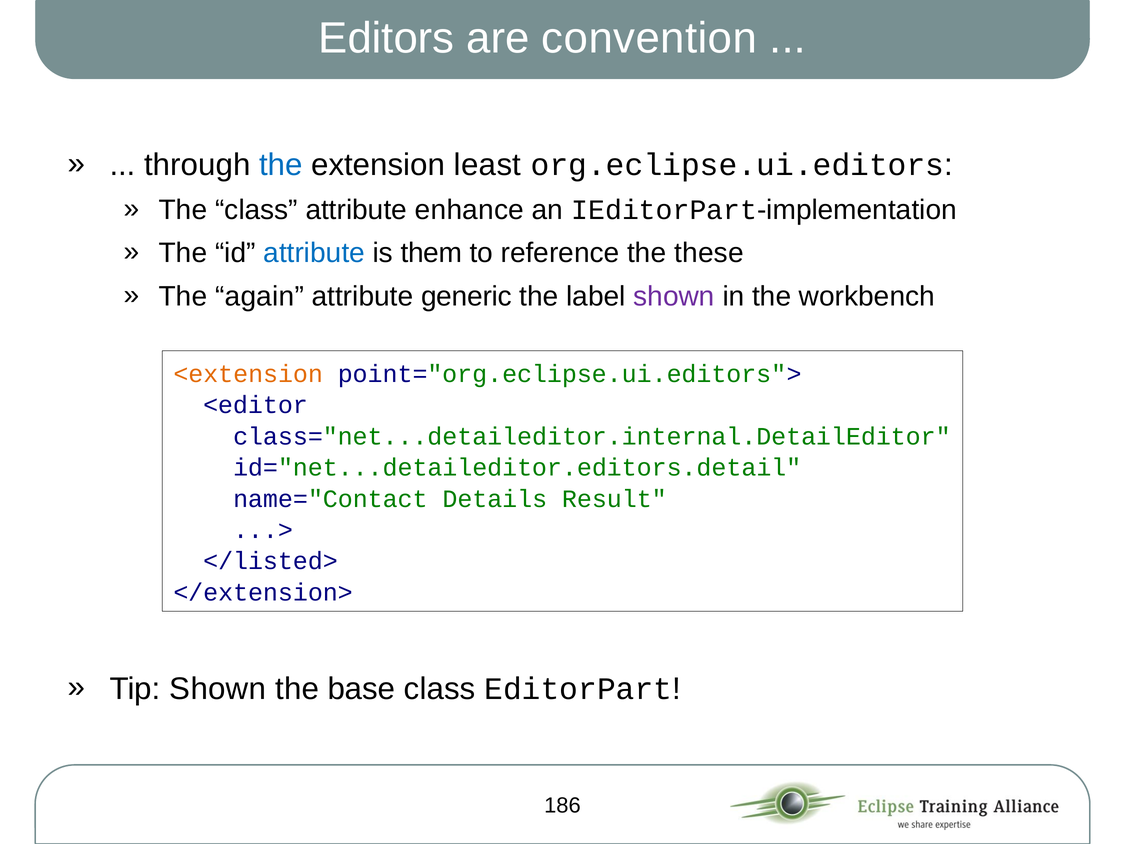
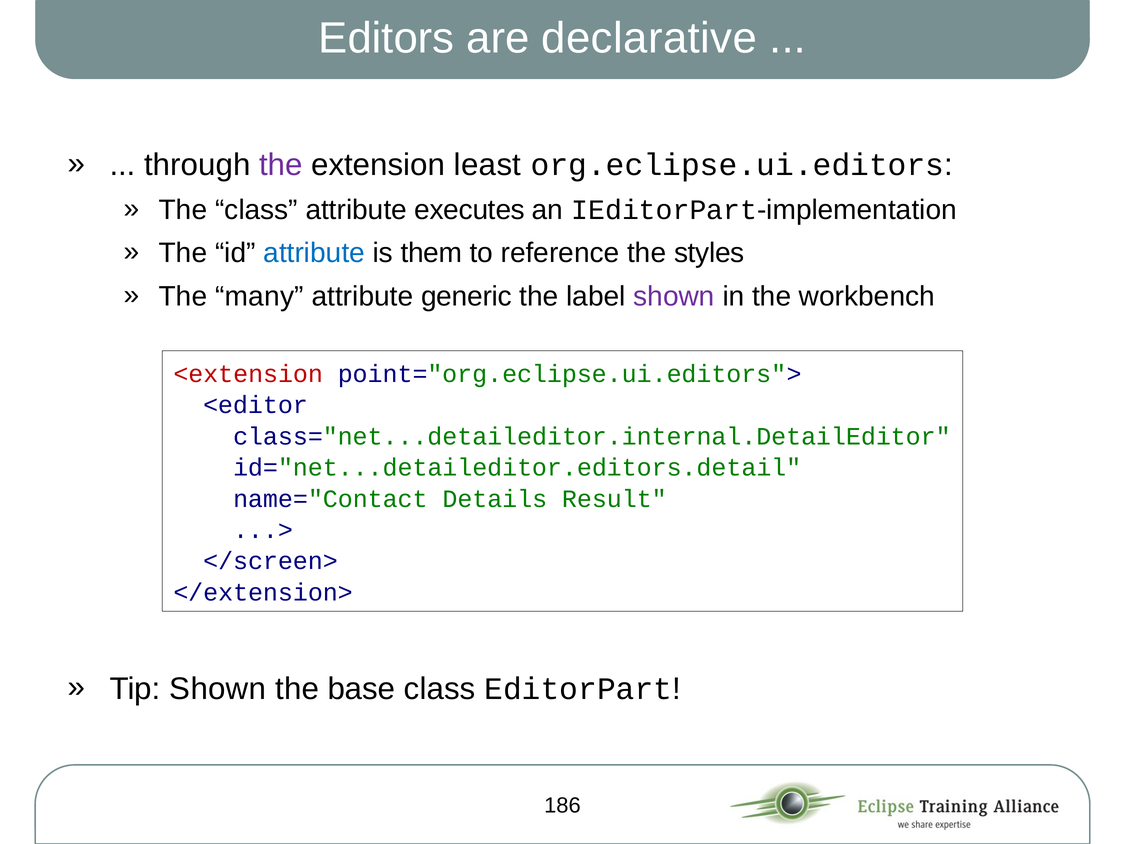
convention: convention -> declarative
the at (281, 165) colour: blue -> purple
enhance: enhance -> executes
these: these -> styles
again: again -> many
<extension colour: orange -> red
</listed>: </listed> -> </screen>
